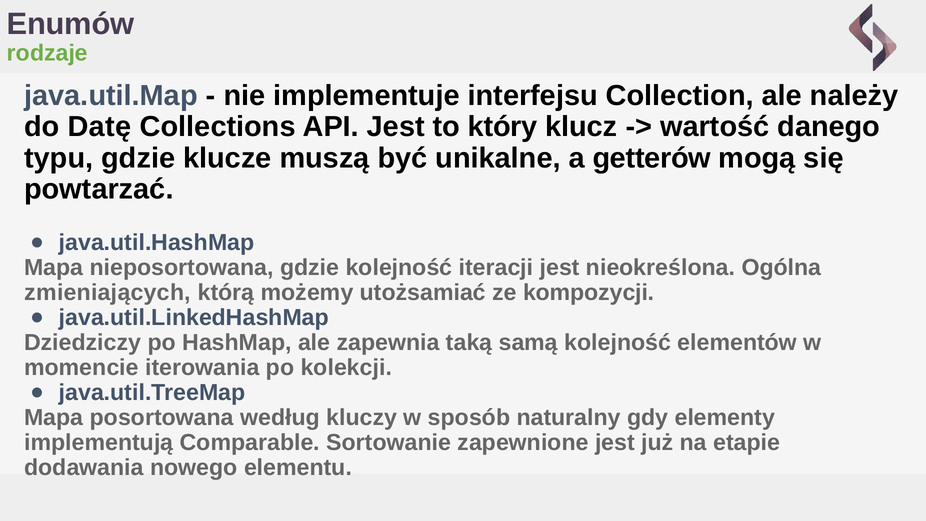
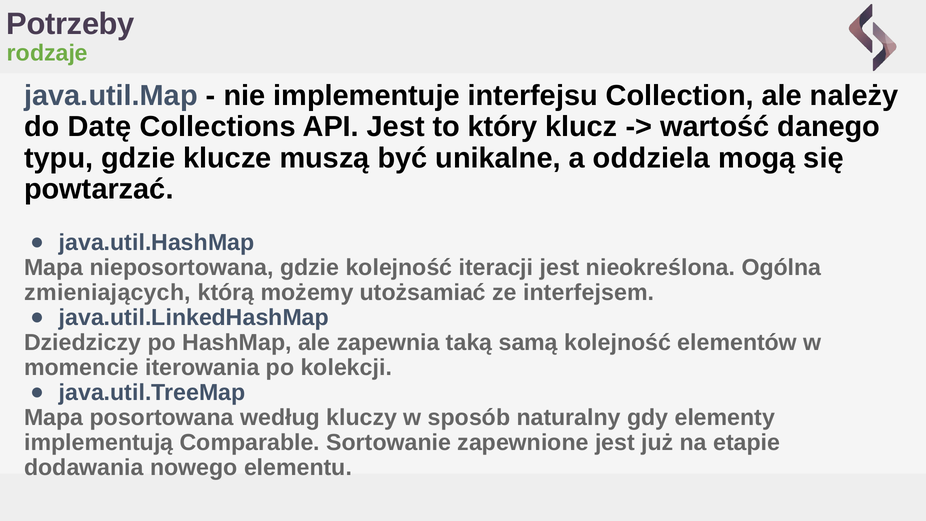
Enumów: Enumów -> Potrzeby
getterów: getterów -> oddziela
kompozycji: kompozycji -> interfejsem
